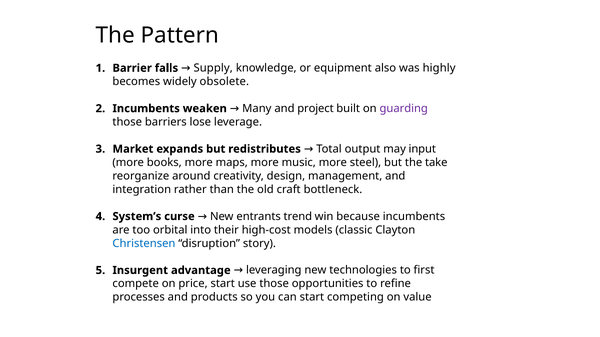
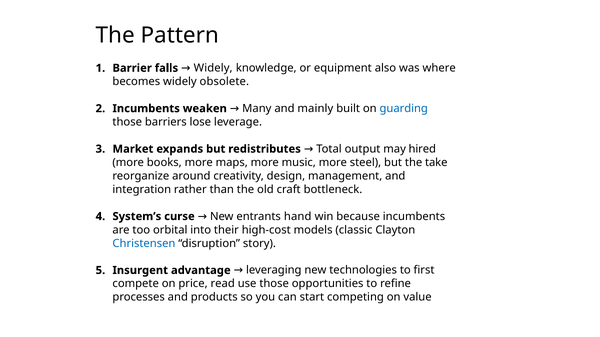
falls Supply: Supply -> Widely
highly: highly -> where
project: project -> mainly
guarding colour: purple -> blue
input: input -> hired
trend: trend -> hand
price start: start -> read
